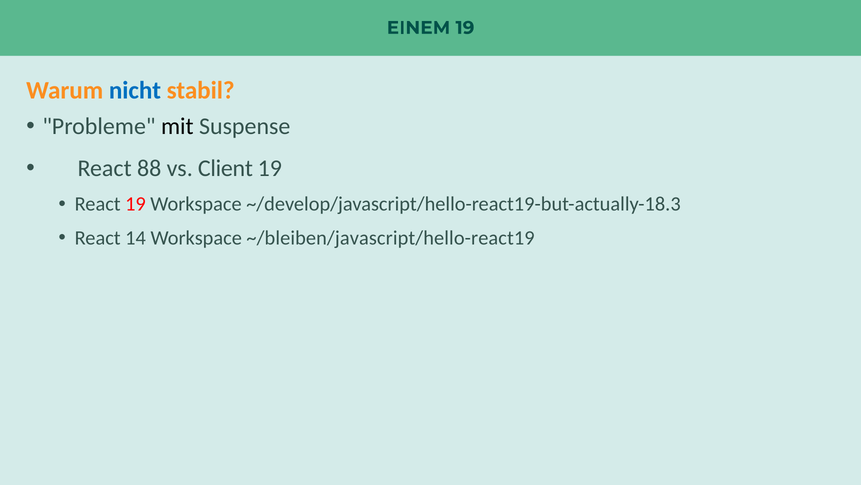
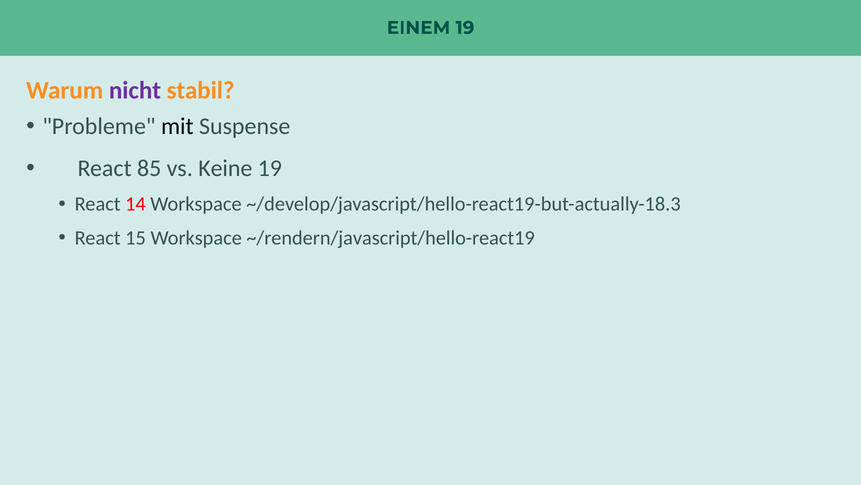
nicht colour: blue -> purple
88: 88 -> 85
Client: Client -> Keine
React 19: 19 -> 14
14: 14 -> 15
~/bleiben/javascript/hello-react19: ~/bleiben/javascript/hello-react19 -> ~/rendern/javascript/hello-react19
